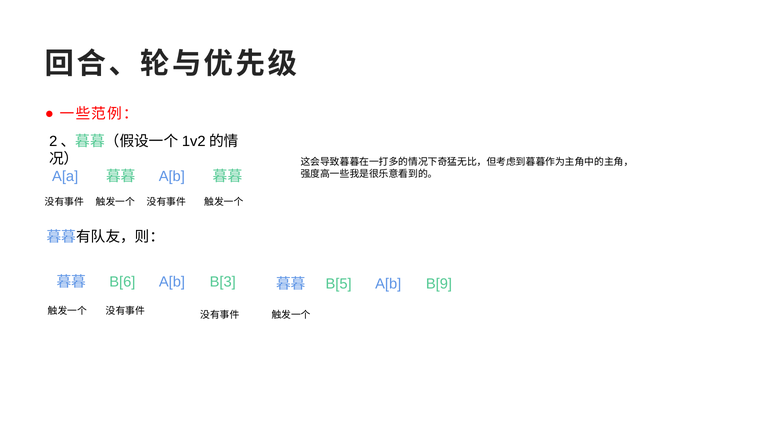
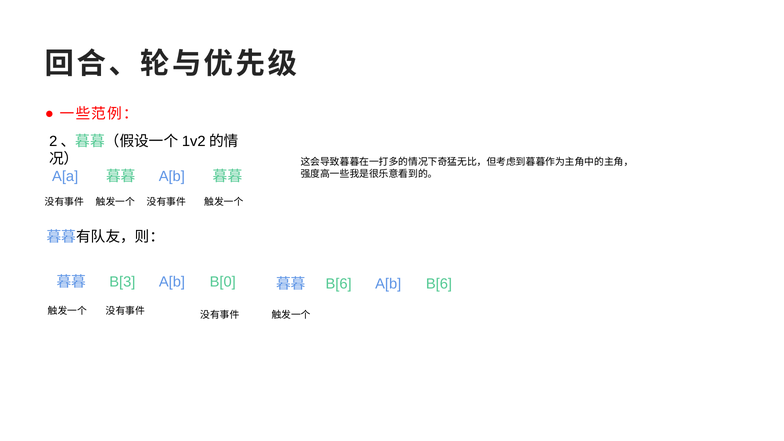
B[6: B[6 -> B[3
B[3: B[3 -> B[0
B[5 at (339, 284): B[5 -> B[6
A[b B[9: B[9 -> B[6
